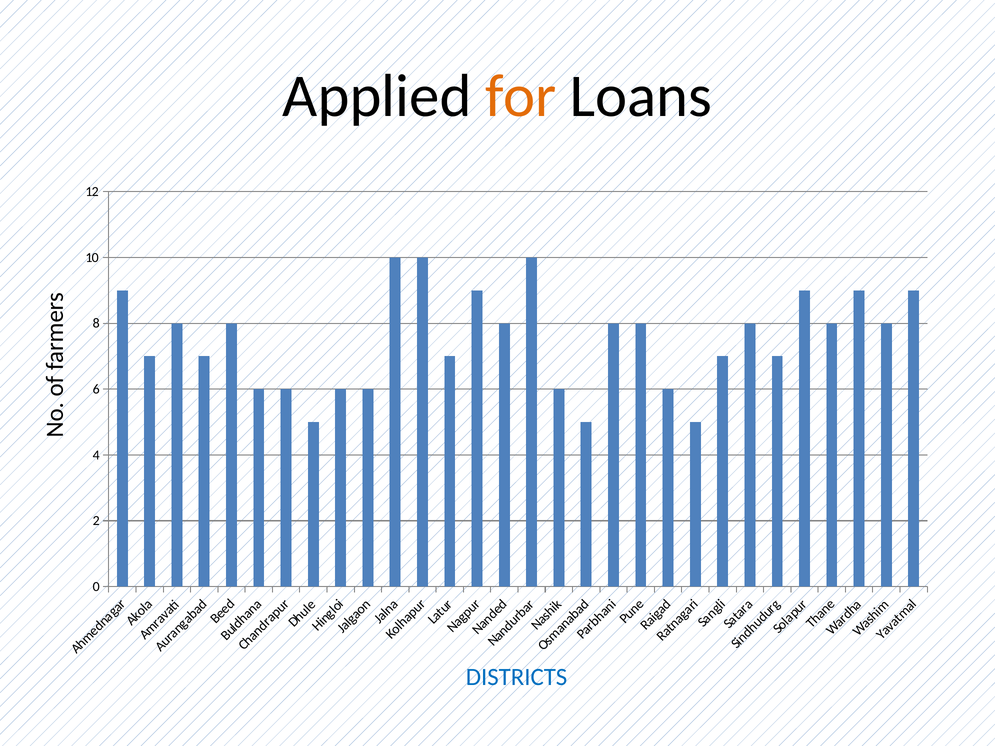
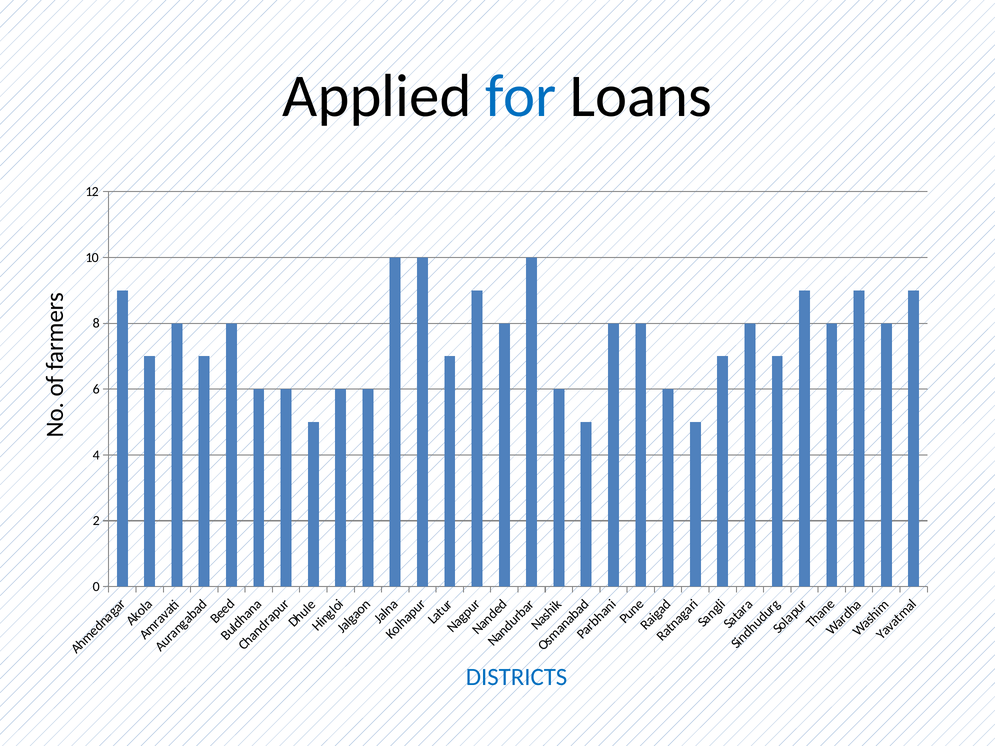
for colour: orange -> blue
